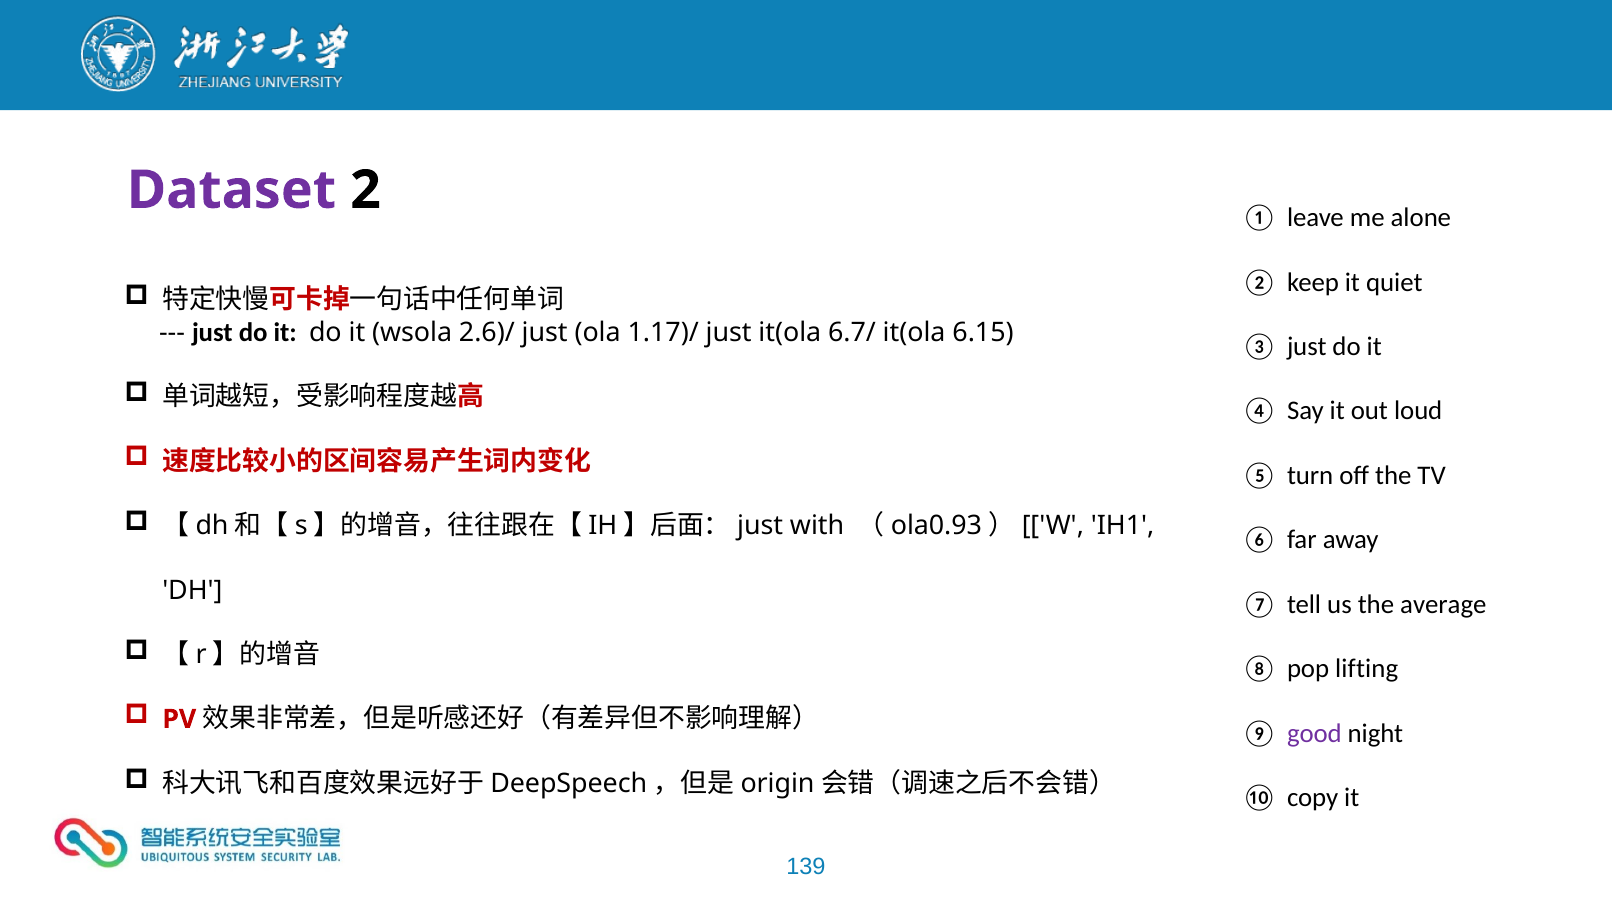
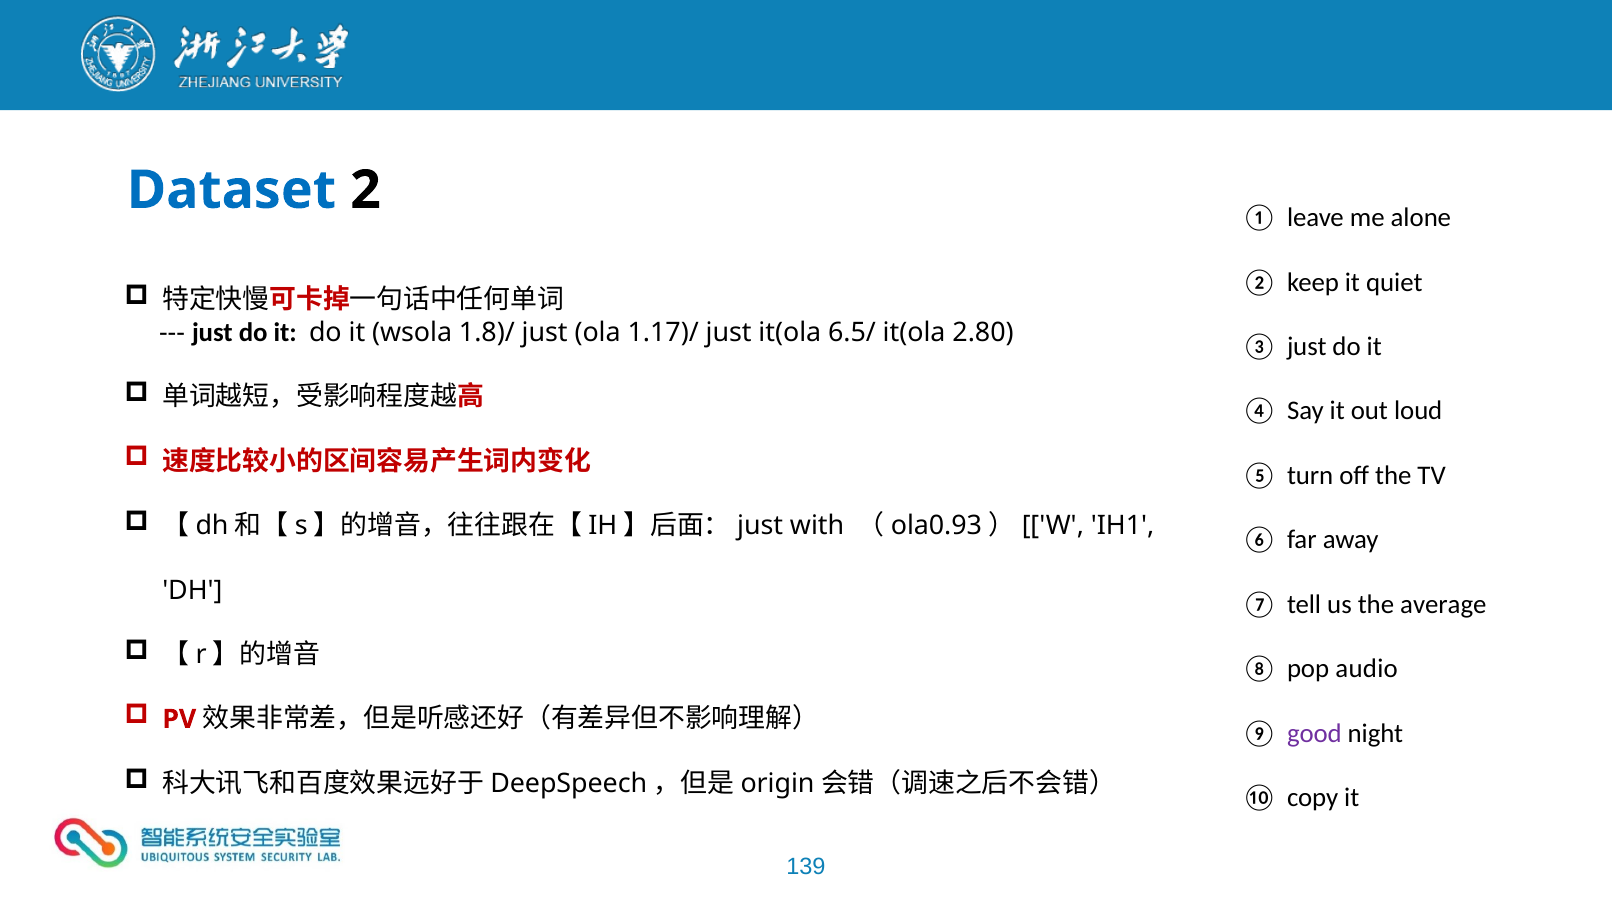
Dataset colour: purple -> blue
2.6)/: 2.6)/ -> 1.8)/
6.7/: 6.7/ -> 6.5/
6.15: 6.15 -> 2.80
lifting: lifting -> audio
